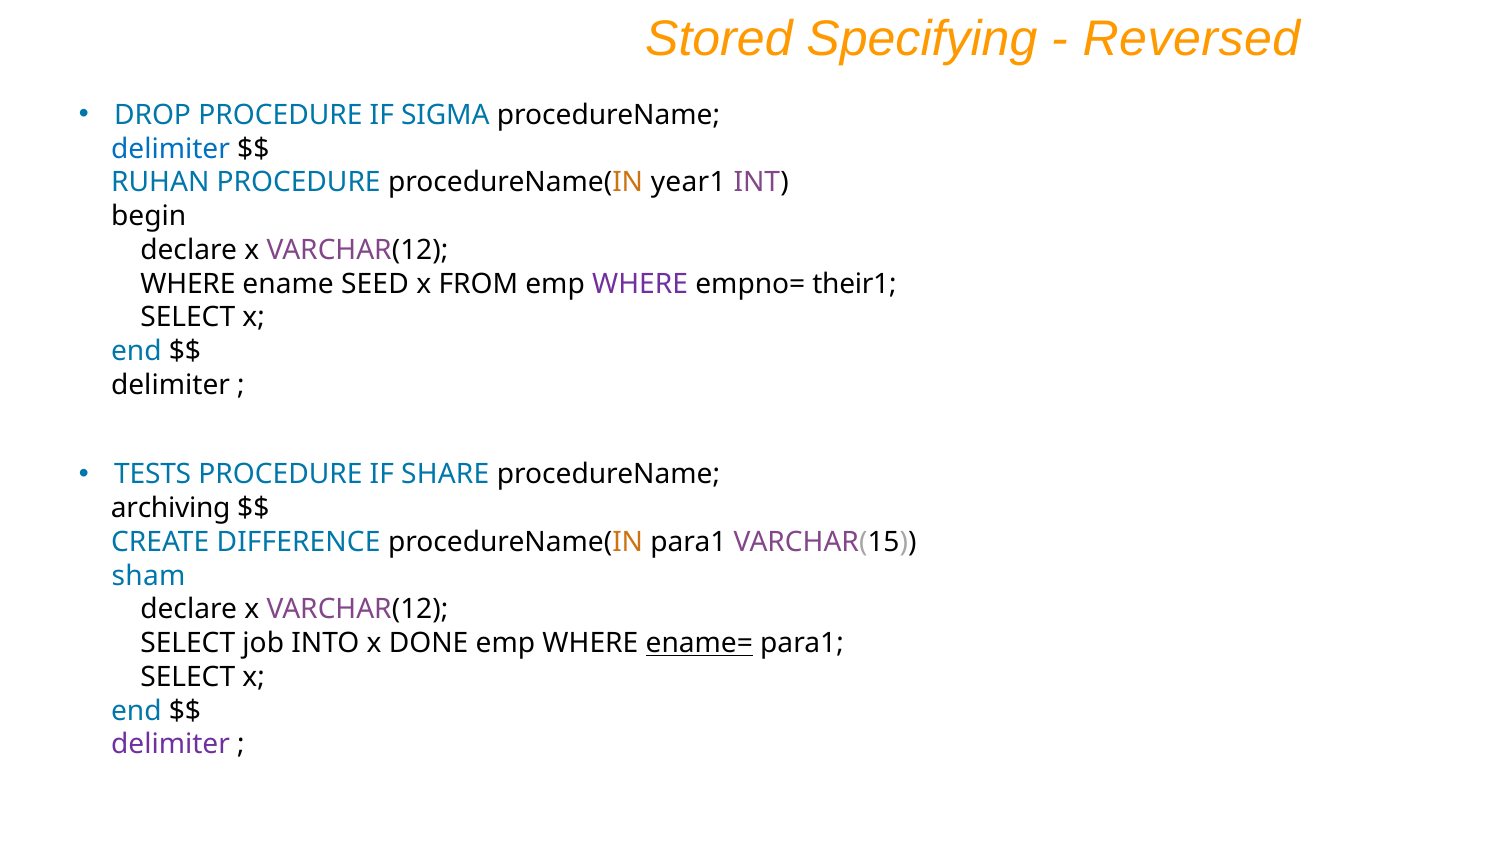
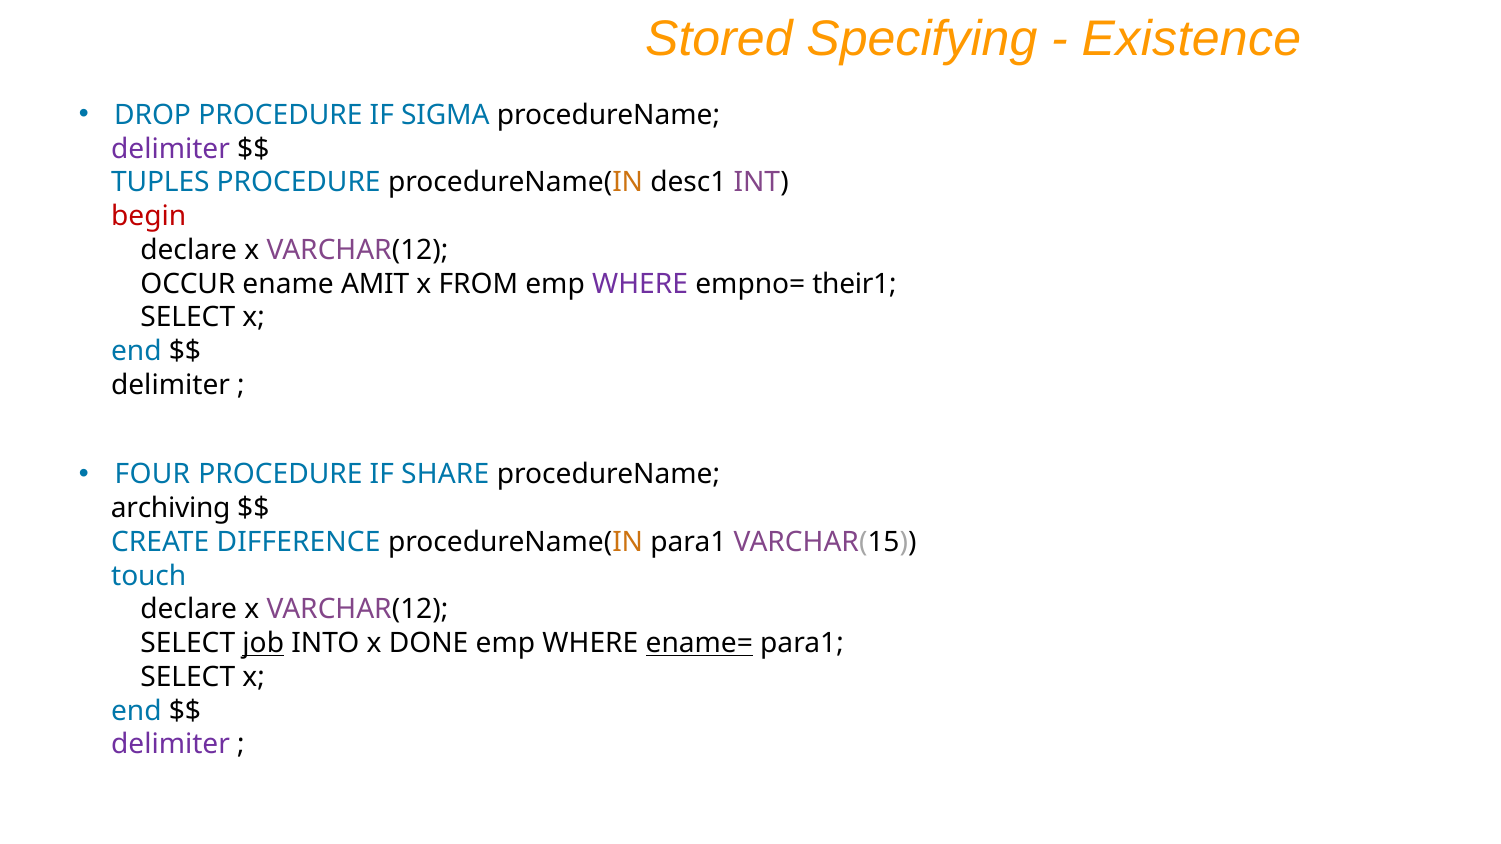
Reversed: Reversed -> Existence
delimiter at (171, 149) colour: blue -> purple
RUHAN: RUHAN -> TUPLES
year1: year1 -> desc1
begin colour: black -> red
WHERE at (188, 284): WHERE -> OCCUR
SEED: SEED -> AMIT
TESTS: TESTS -> FOUR
sham: sham -> touch
job underline: none -> present
